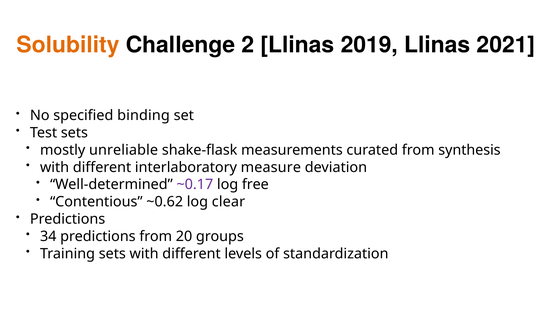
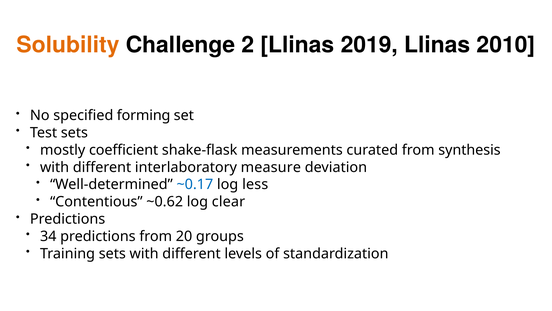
2021: 2021 -> 2010
binding: binding -> forming
unreliable: unreliable -> coefficient
~0.17 colour: purple -> blue
free: free -> less
